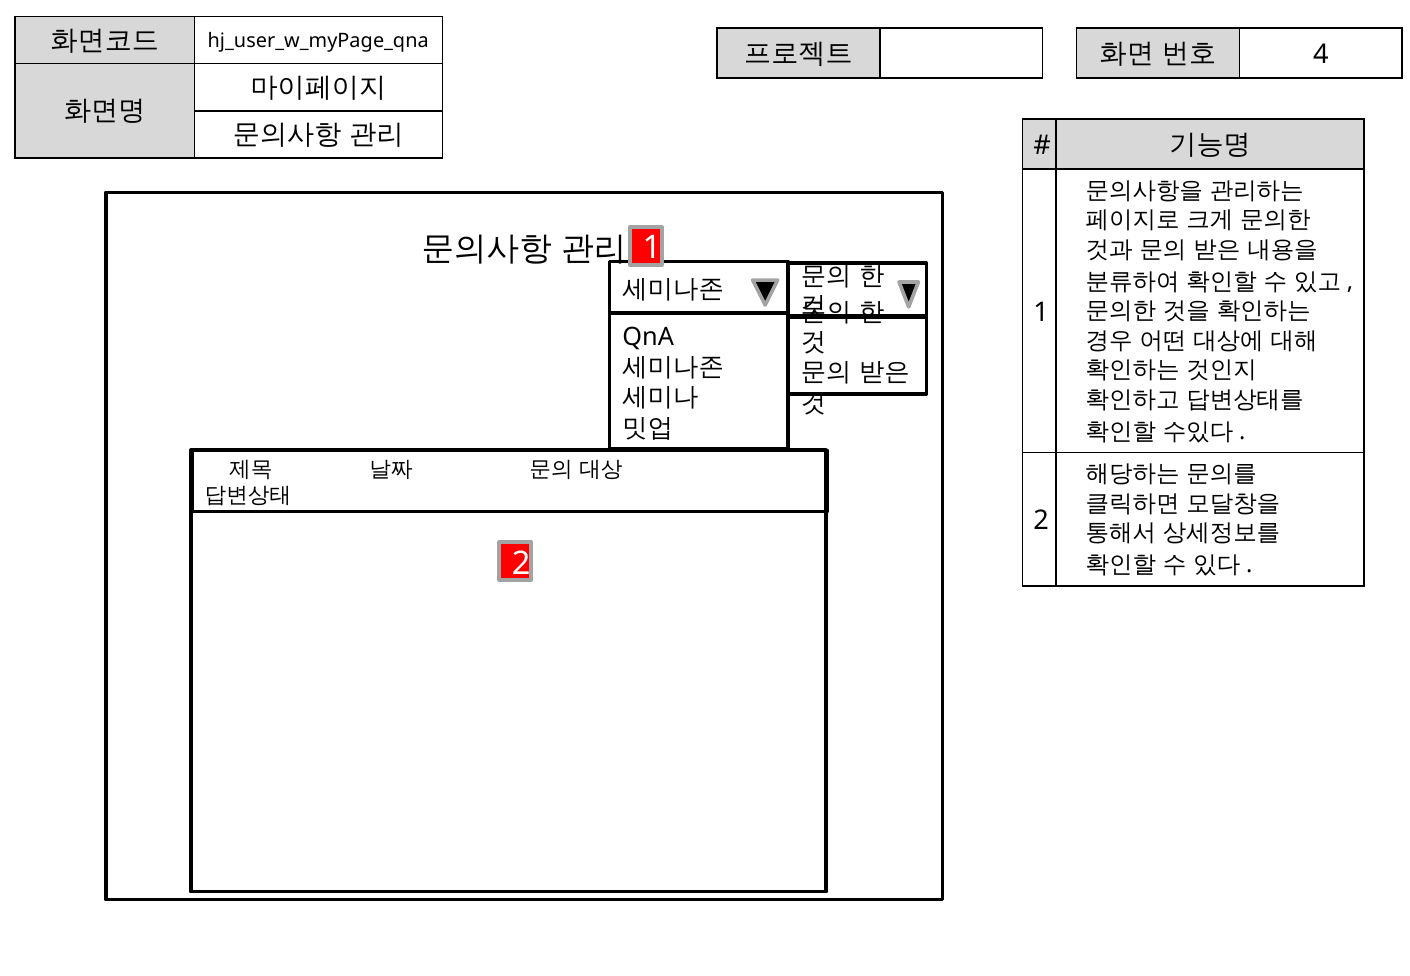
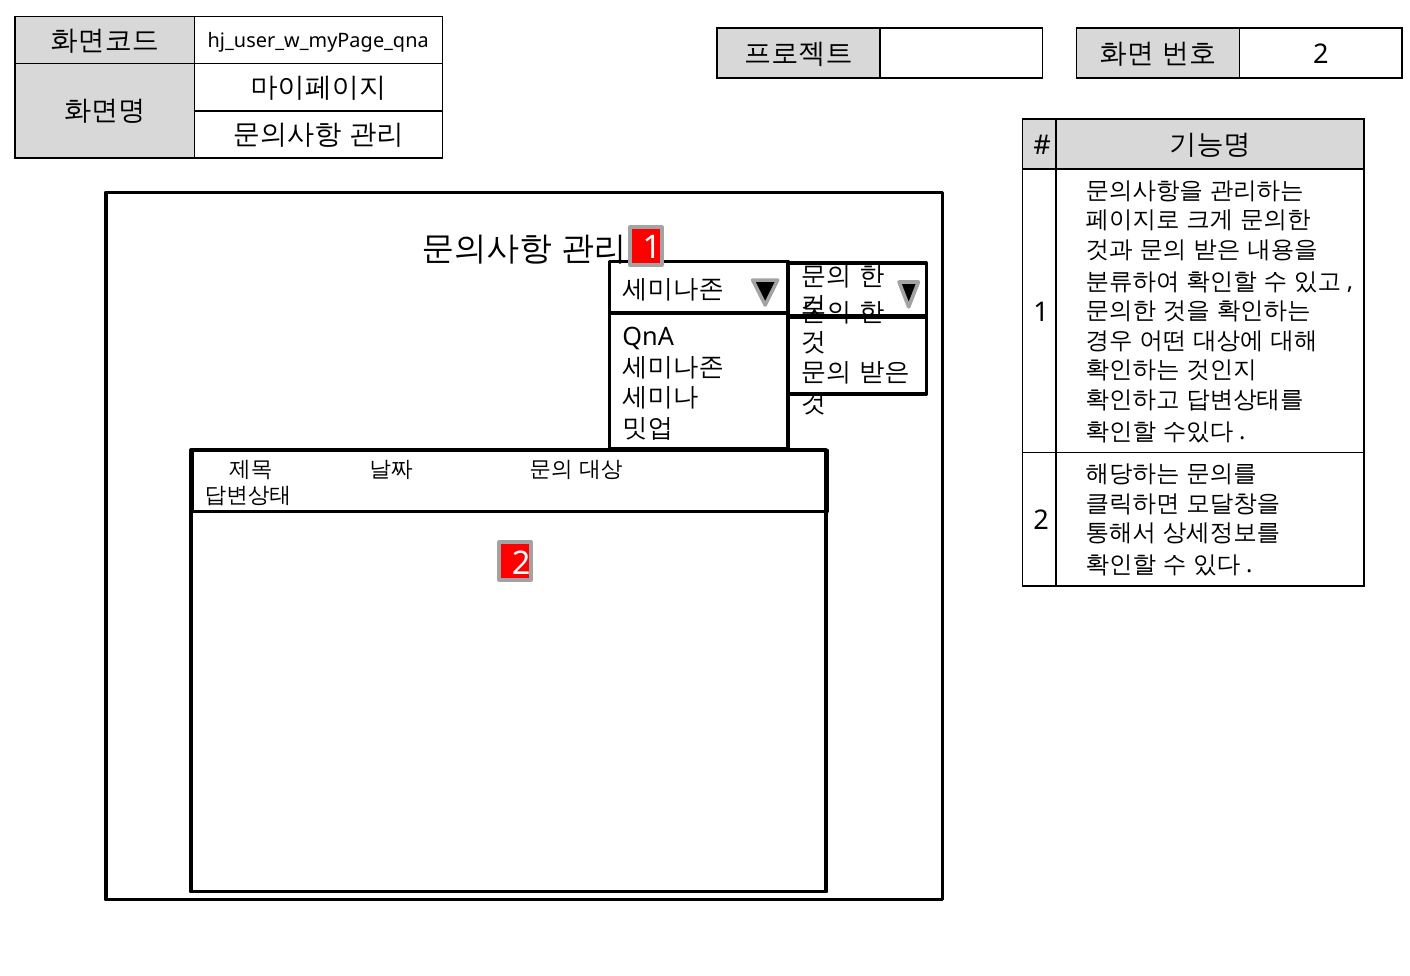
4 at (1321, 55): 4 -> 2
